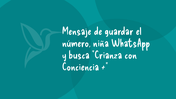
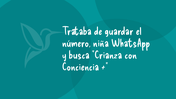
Mensaje: Mensaje -> Trataba
